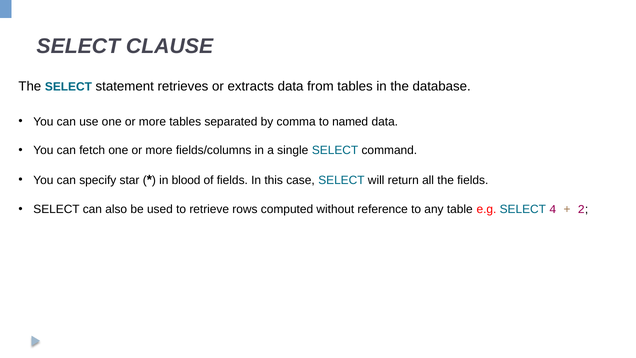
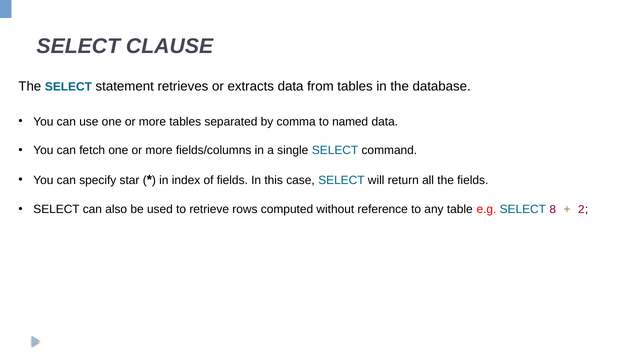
blood: blood -> index
4: 4 -> 8
